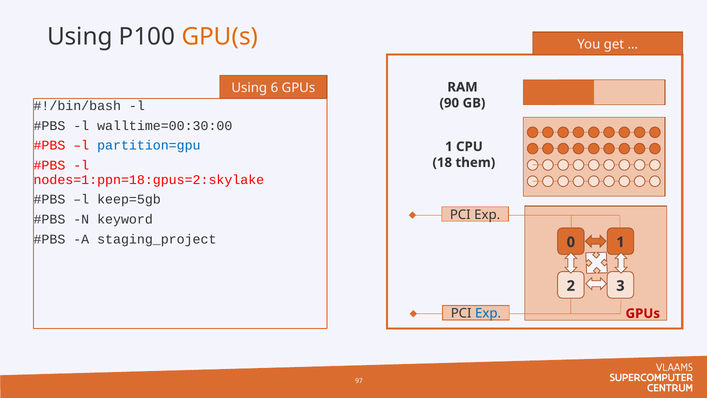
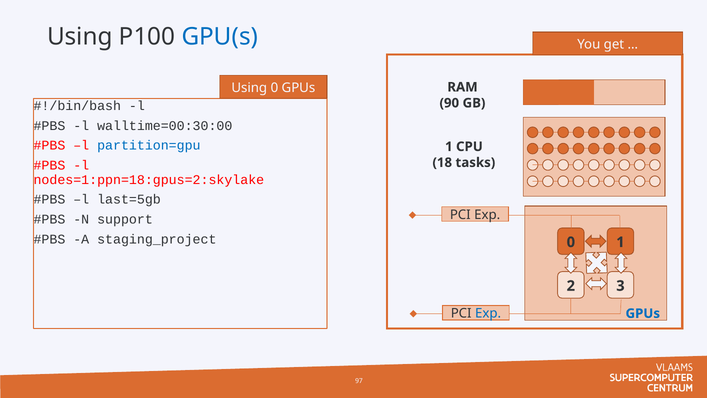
GPU(s colour: orange -> blue
Using 6: 6 -> 0
them: them -> tasks
keep=5gb: keep=5gb -> last=5gb
keyword: keyword -> support
GPUs at (643, 313) colour: red -> blue
